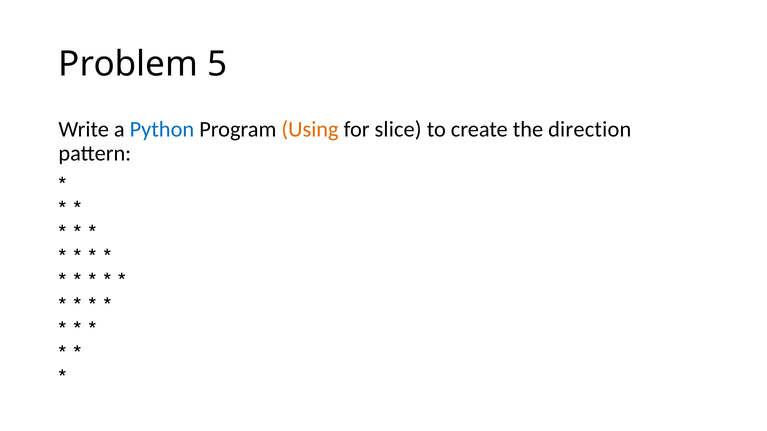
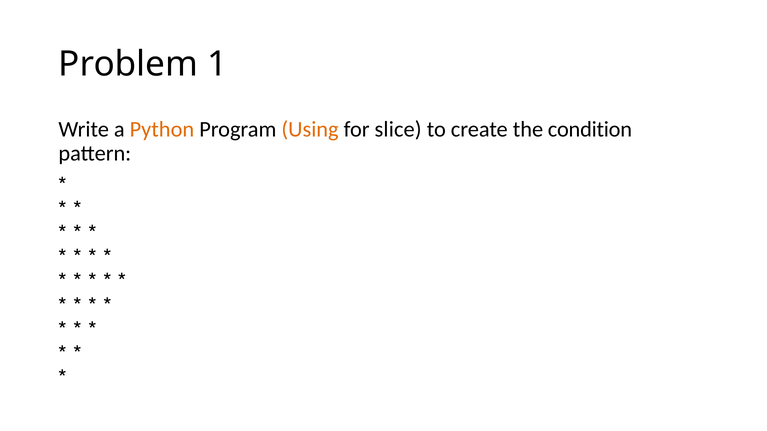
5: 5 -> 1
Python colour: blue -> orange
direction: direction -> condition
